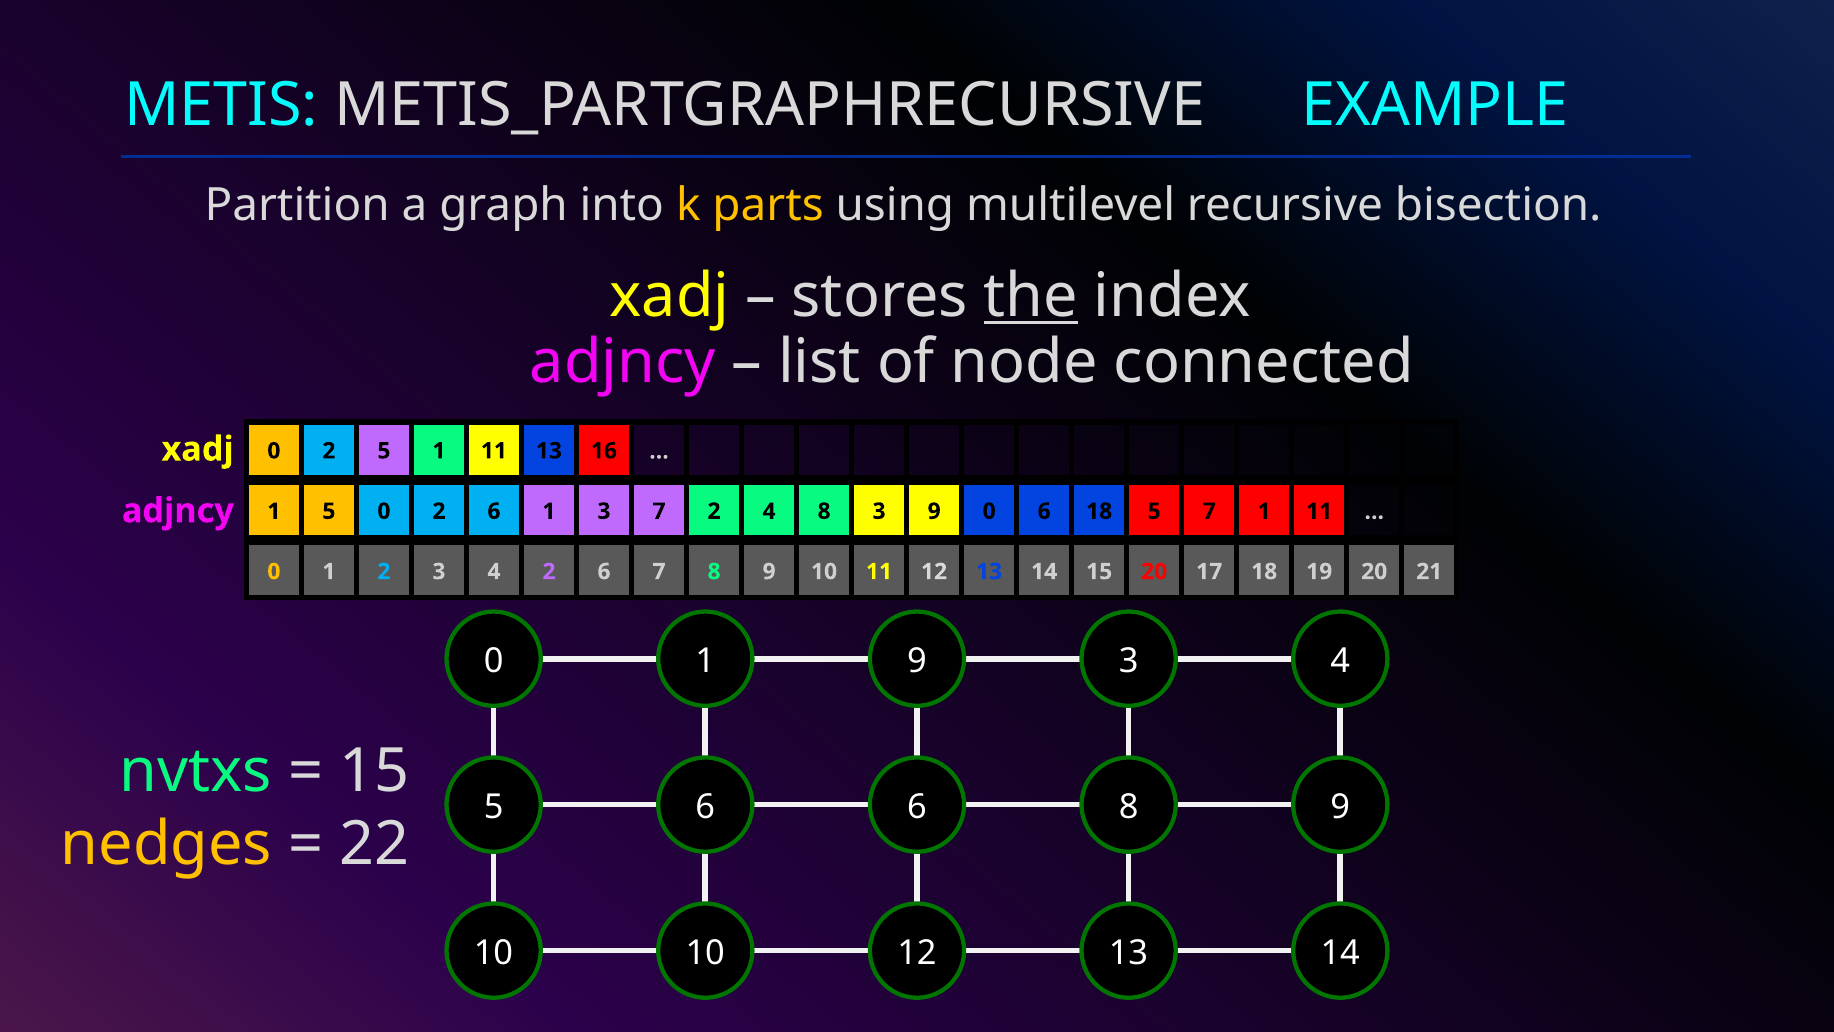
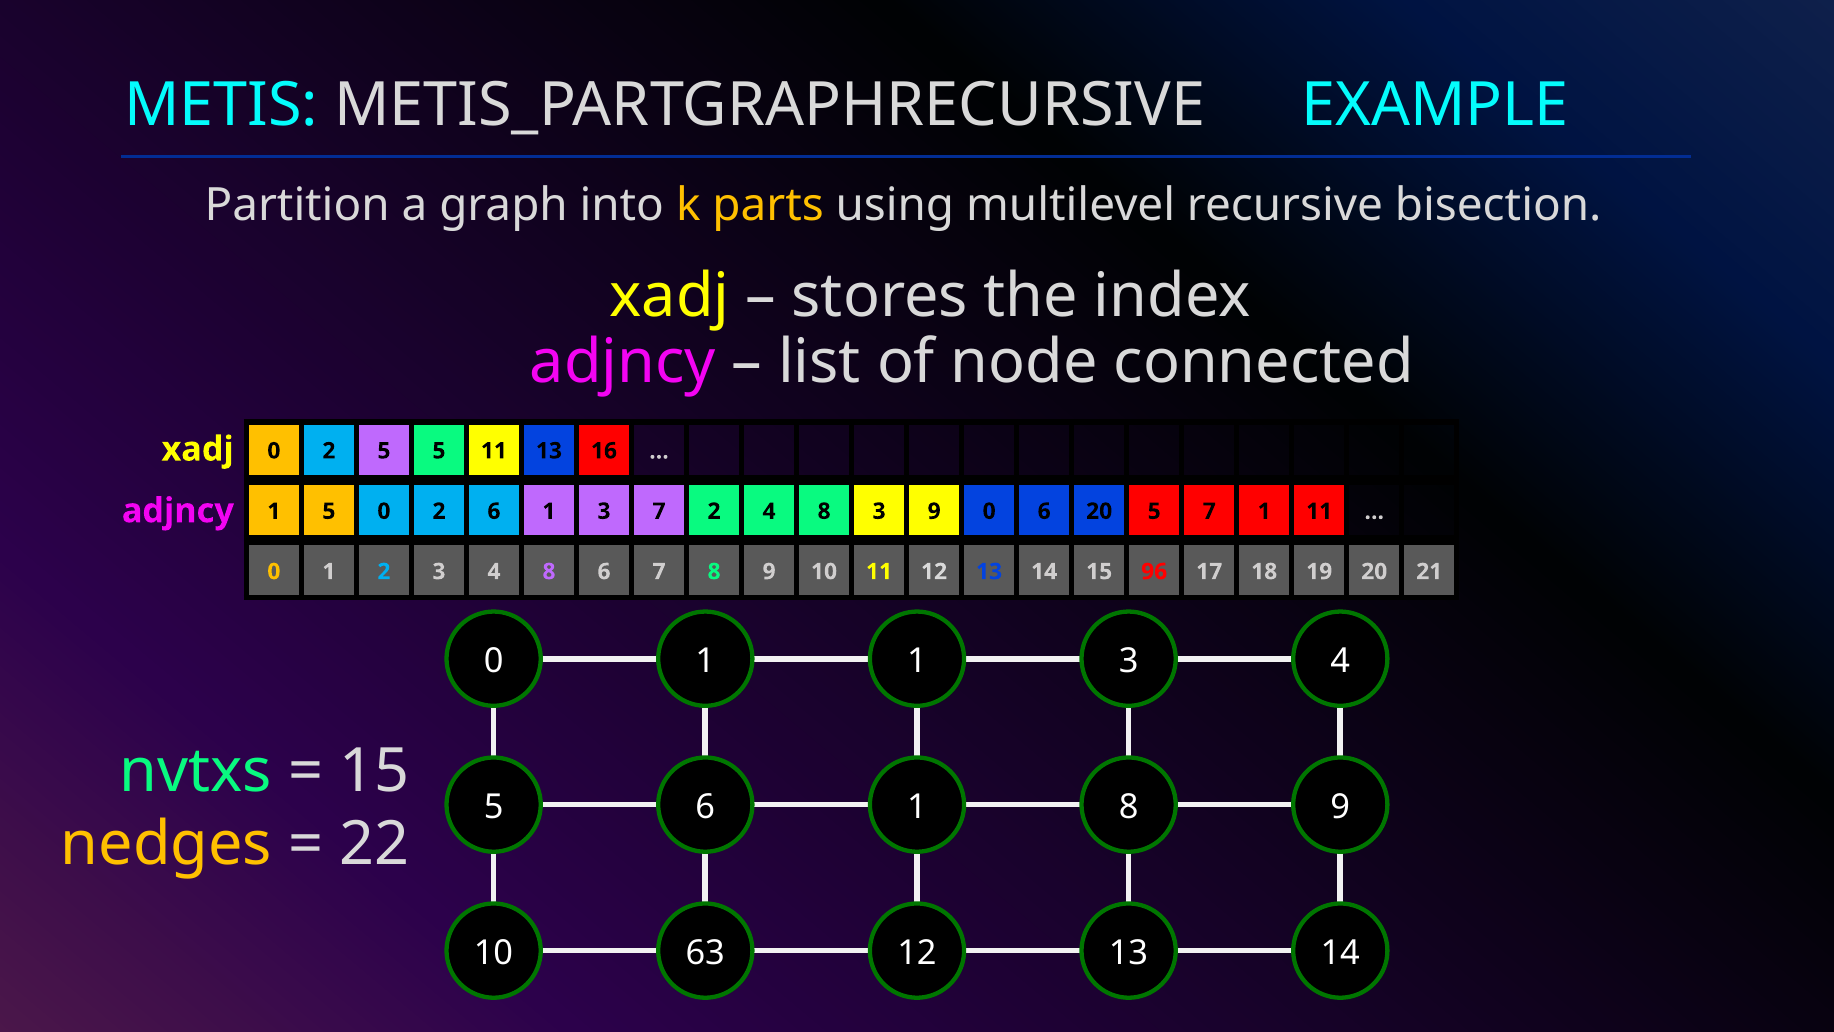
the underline: present -> none
5 1: 1 -> 5
6 18: 18 -> 20
3 4 2: 2 -> 8
15 20: 20 -> 96
1 9: 9 -> 1
5 6 6: 6 -> 1
10 10: 10 -> 63
